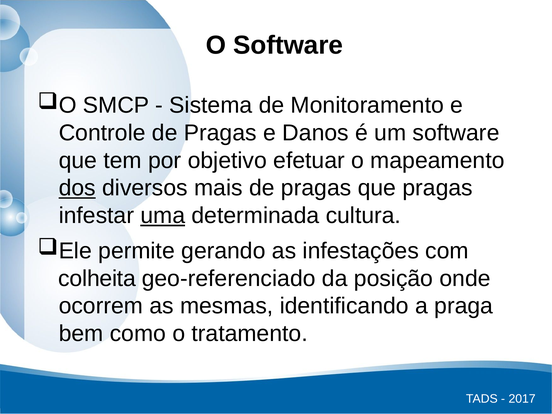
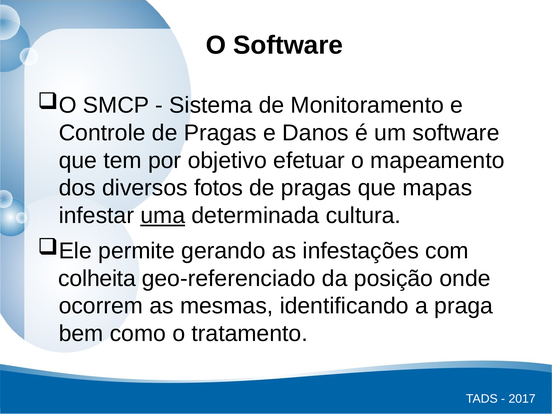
dos underline: present -> none
mais: mais -> fotos
que pragas: pragas -> mapas
